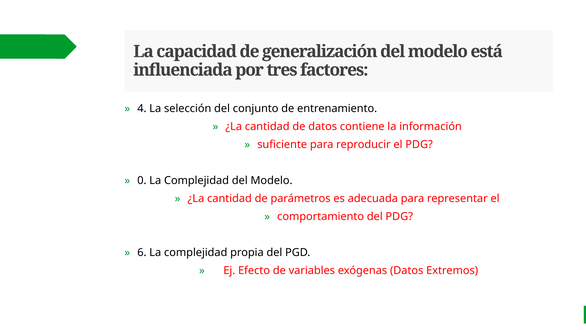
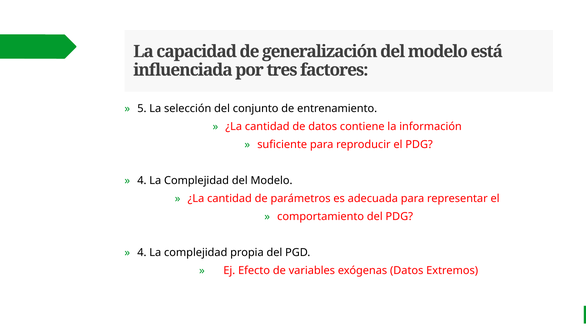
4: 4 -> 5
0 at (142, 180): 0 -> 4
6 at (142, 252): 6 -> 4
